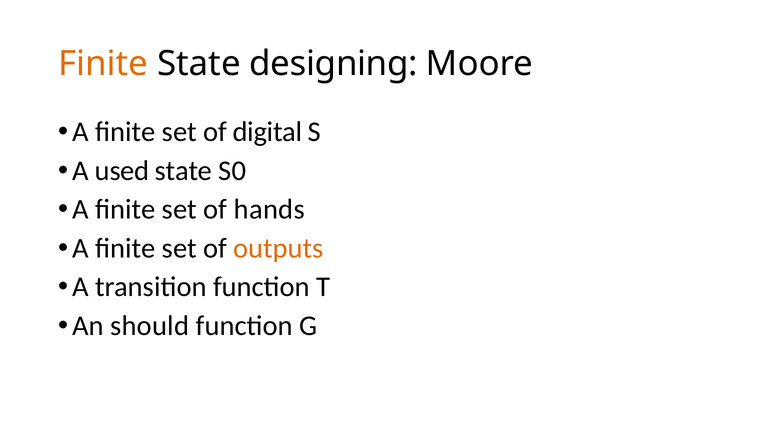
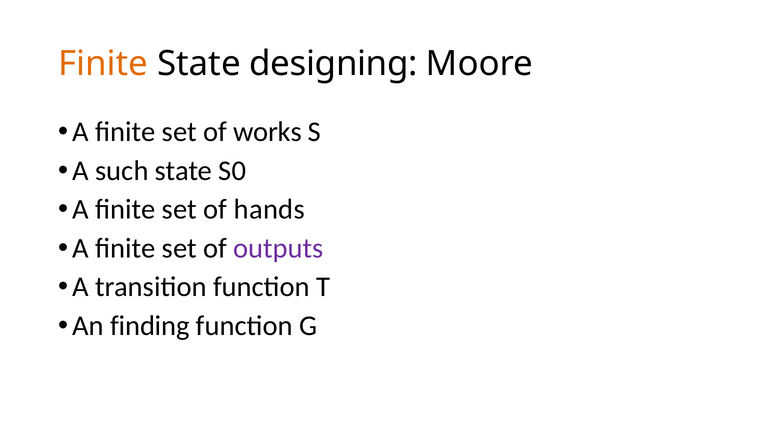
digital: digital -> works
used: used -> such
outputs colour: orange -> purple
should: should -> finding
